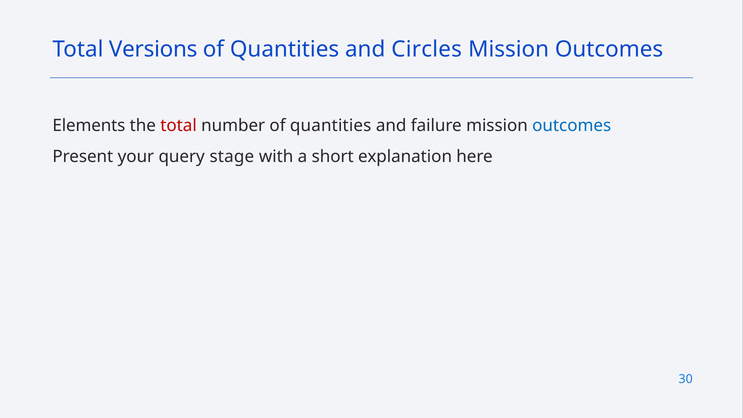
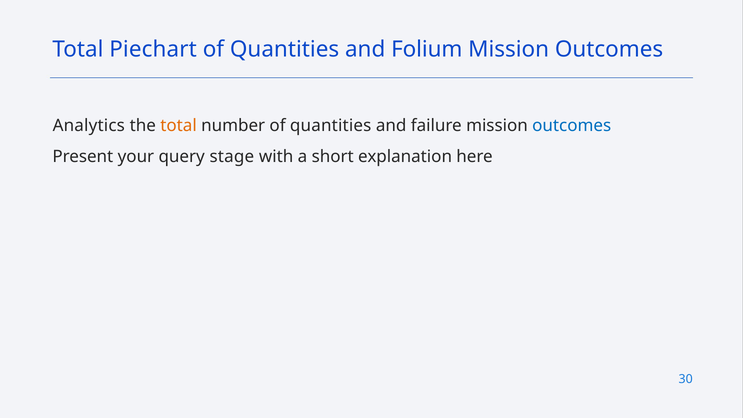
Versions: Versions -> Piechart
Circles: Circles -> Folium
Elements: Elements -> Analytics
total at (179, 125) colour: red -> orange
